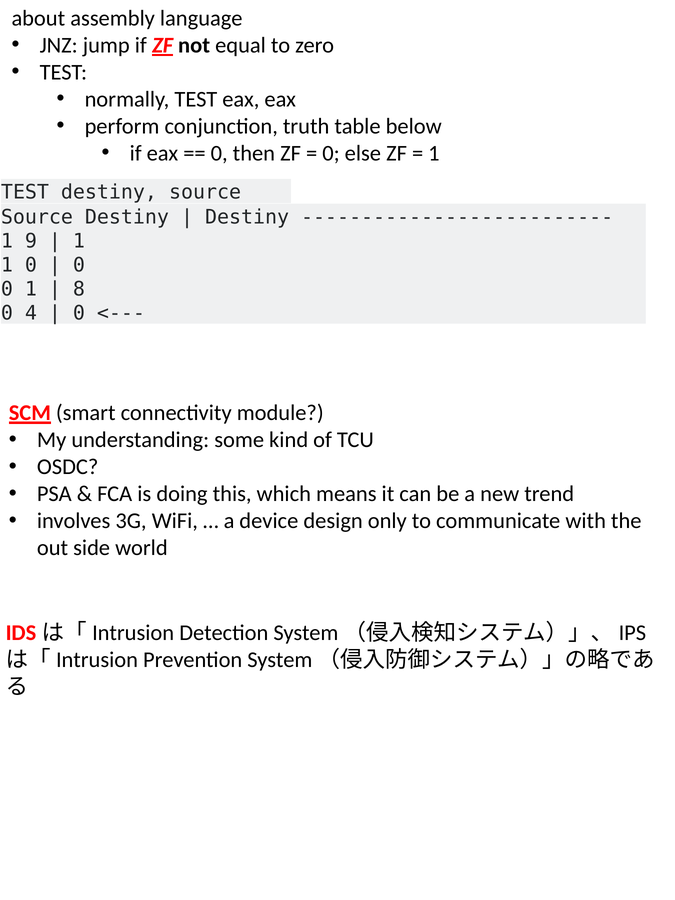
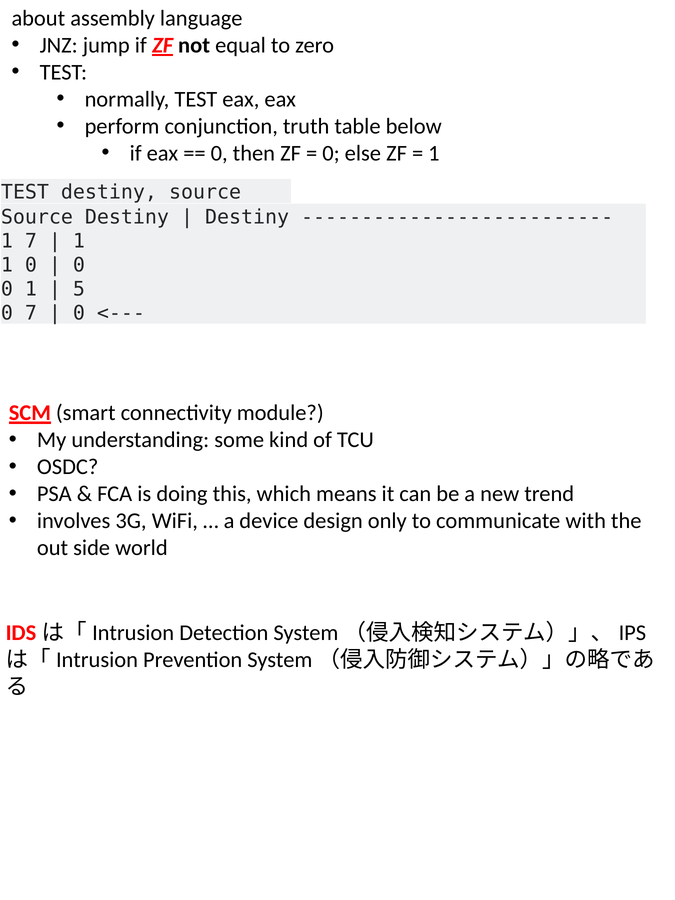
1 9: 9 -> 7
8: 8 -> 5
0 4: 4 -> 7
